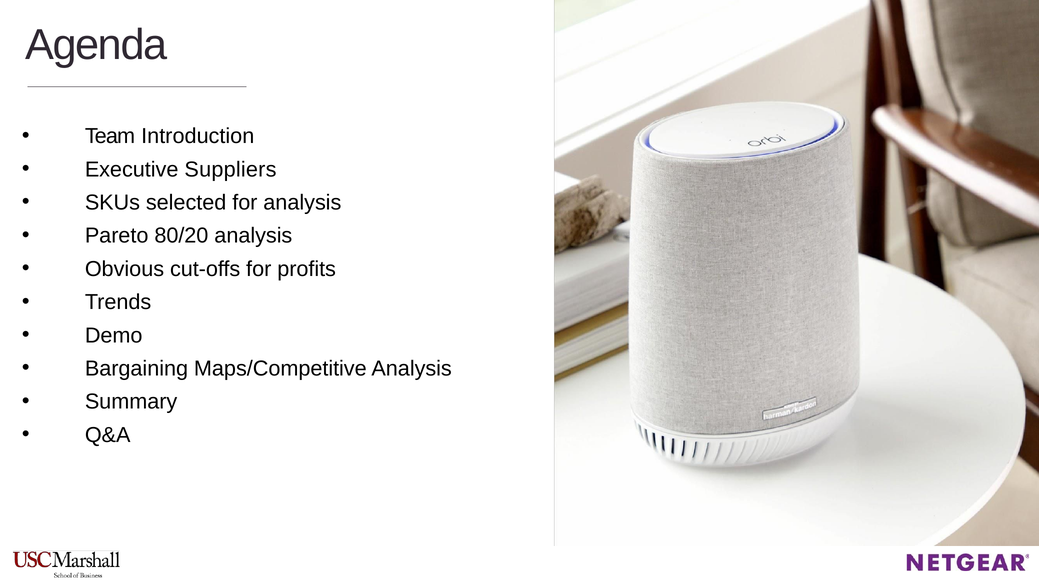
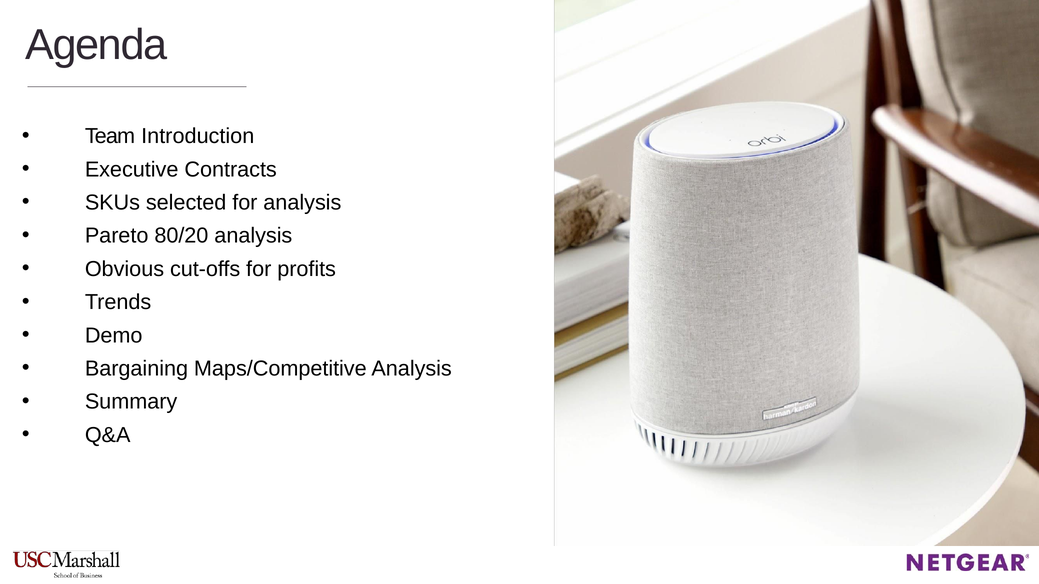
Suppliers: Suppliers -> Contracts
